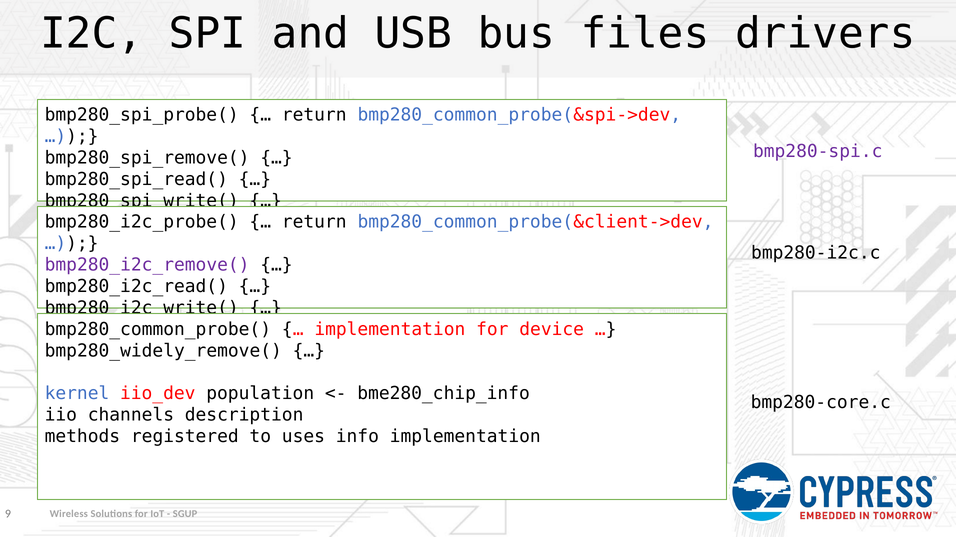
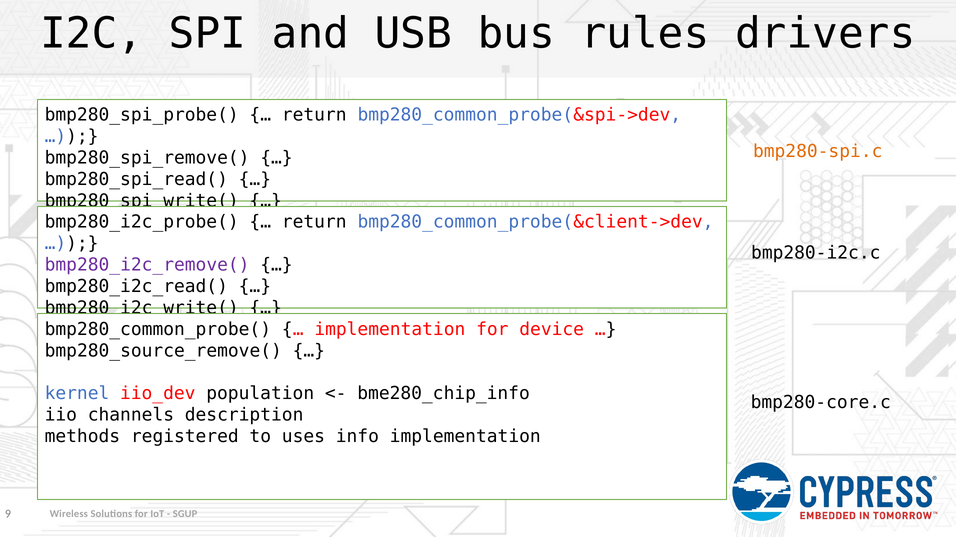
files: files -> rules
bmp280-spi.c colour: purple -> orange
bmp280_widely_remove(: bmp280_widely_remove( -> bmp280_source_remove(
